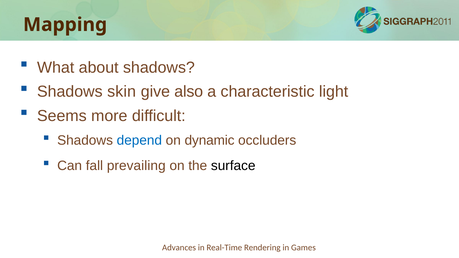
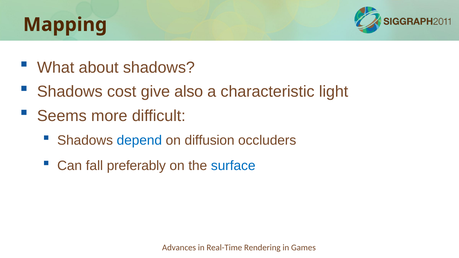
skin: skin -> cost
dynamic: dynamic -> diffusion
prevailing: prevailing -> preferably
surface colour: black -> blue
